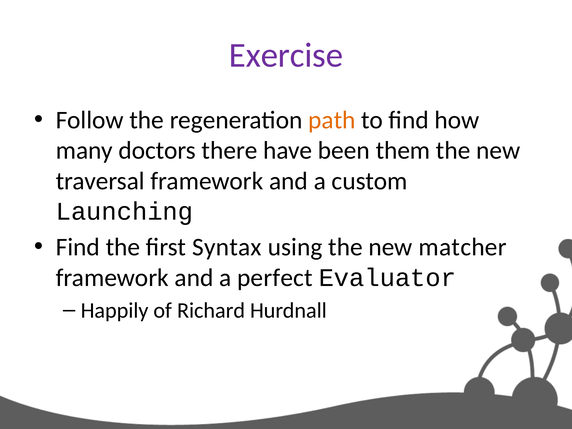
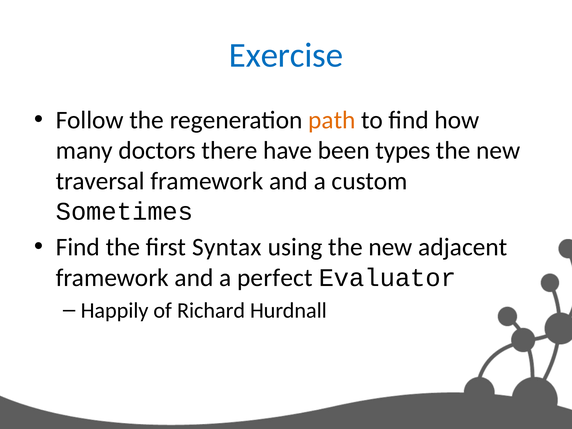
Exercise colour: purple -> blue
them: them -> types
Launching: Launching -> Sometimes
matcher: matcher -> adjacent
